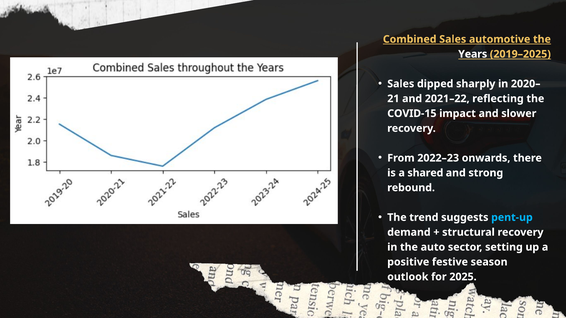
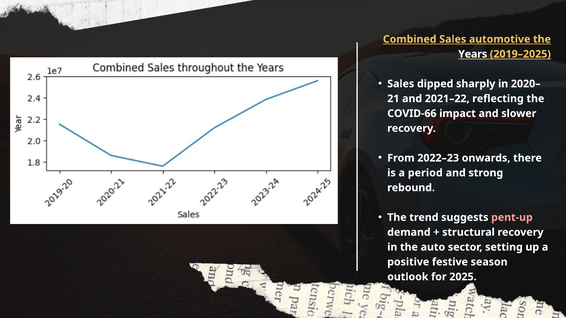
COVID-15: COVID-15 -> COVID-66
shared: shared -> period
pent-up colour: light blue -> pink
